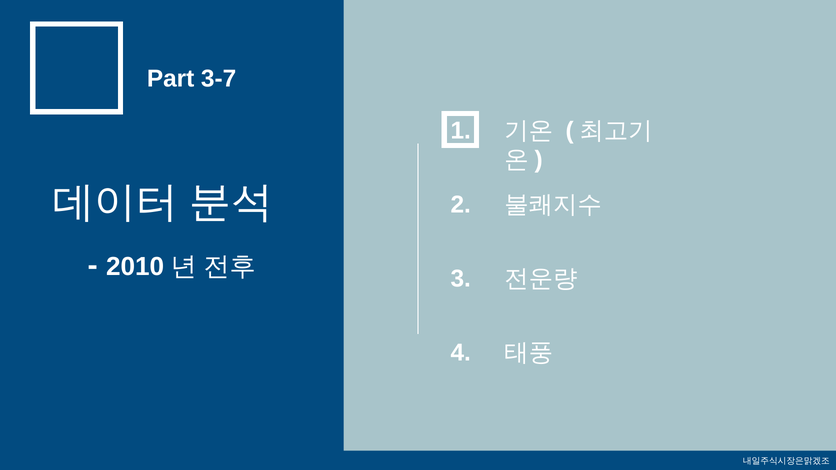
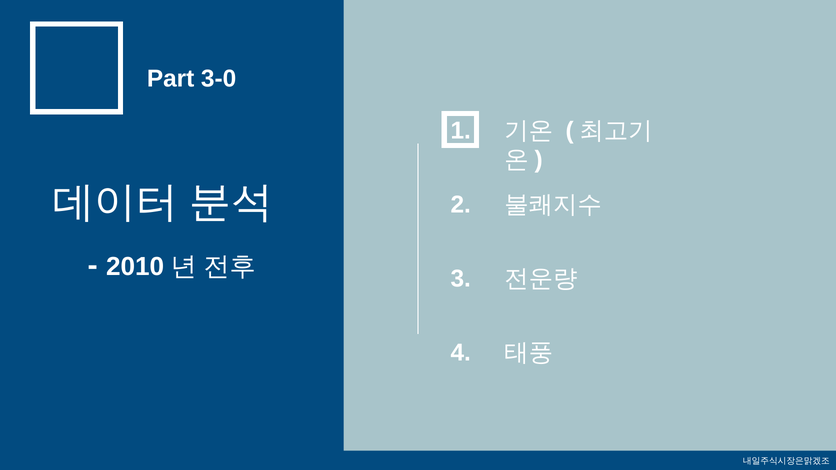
3-7: 3-7 -> 3-0
